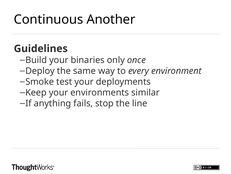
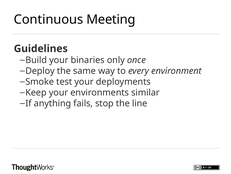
Another: Another -> Meeting
